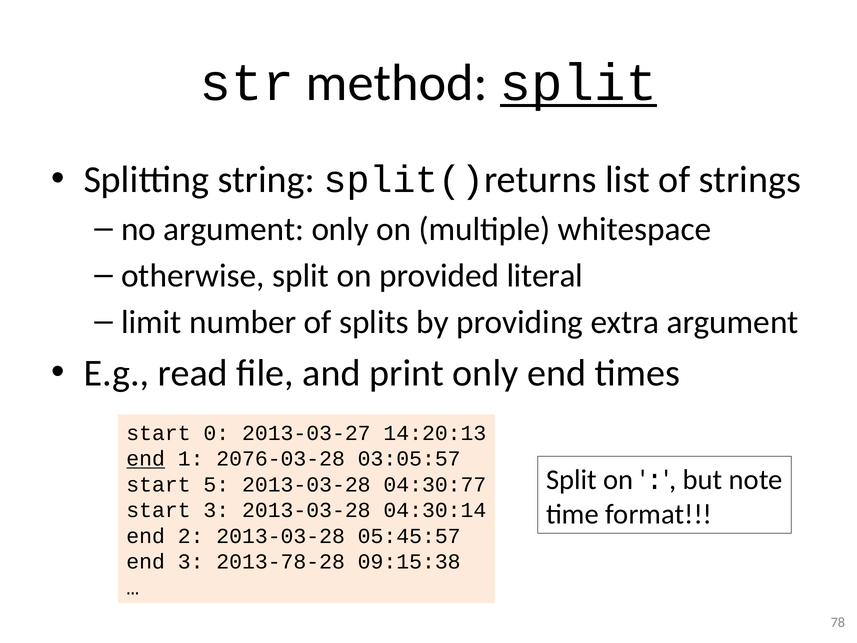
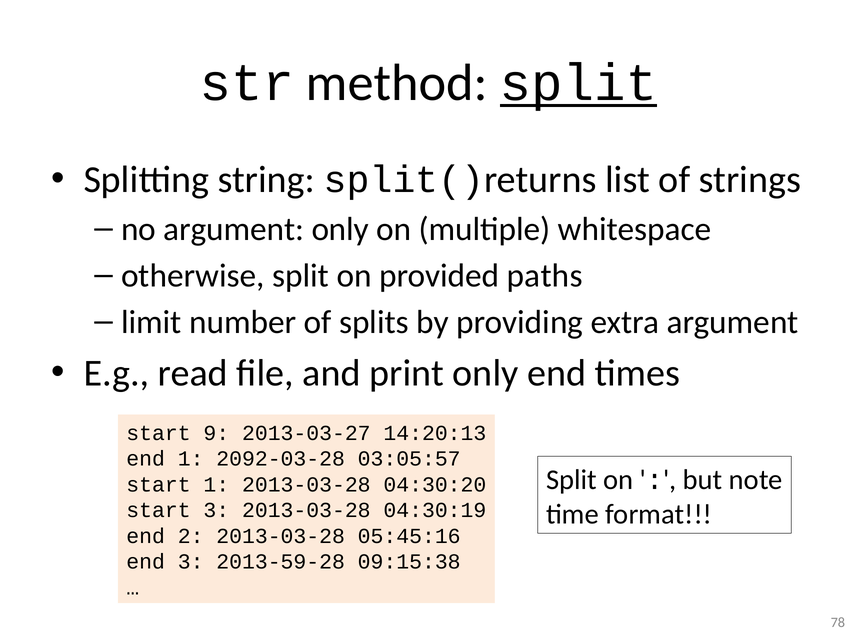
literal: literal -> paths
0: 0 -> 9
end at (146, 459) underline: present -> none
2076-03-28: 2076-03-28 -> 2092-03-28
start 5: 5 -> 1
04:30:77: 04:30:77 -> 04:30:20
04:30:14: 04:30:14 -> 04:30:19
05:45:57: 05:45:57 -> 05:45:16
2013-78-28: 2013-78-28 -> 2013-59-28
